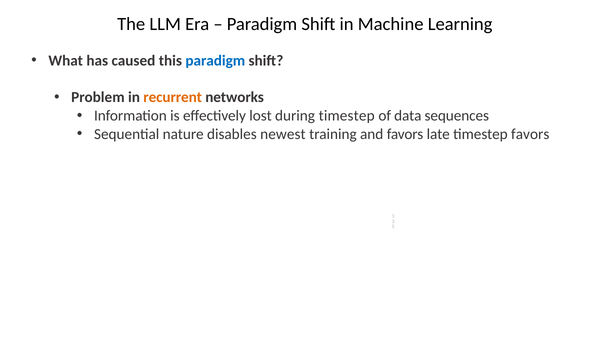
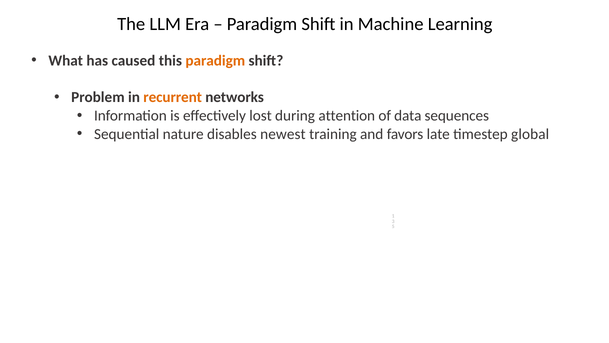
paradigm at (215, 60) colour: blue -> orange
during timestep: timestep -> attention
timestep favors: favors -> global
